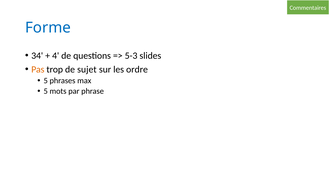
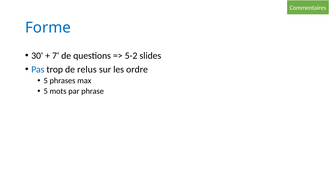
34: 34 -> 30
4: 4 -> 7
5-3: 5-3 -> 5-2
Pas colour: orange -> blue
sujet: sujet -> relus
